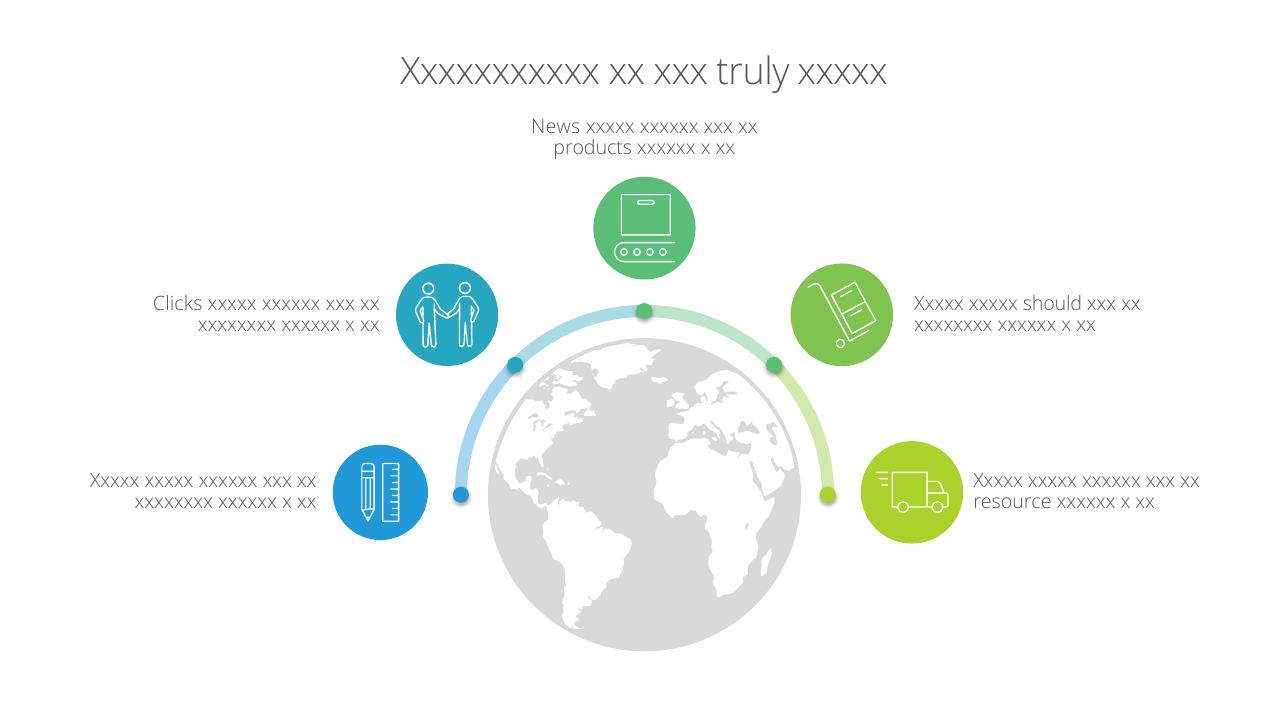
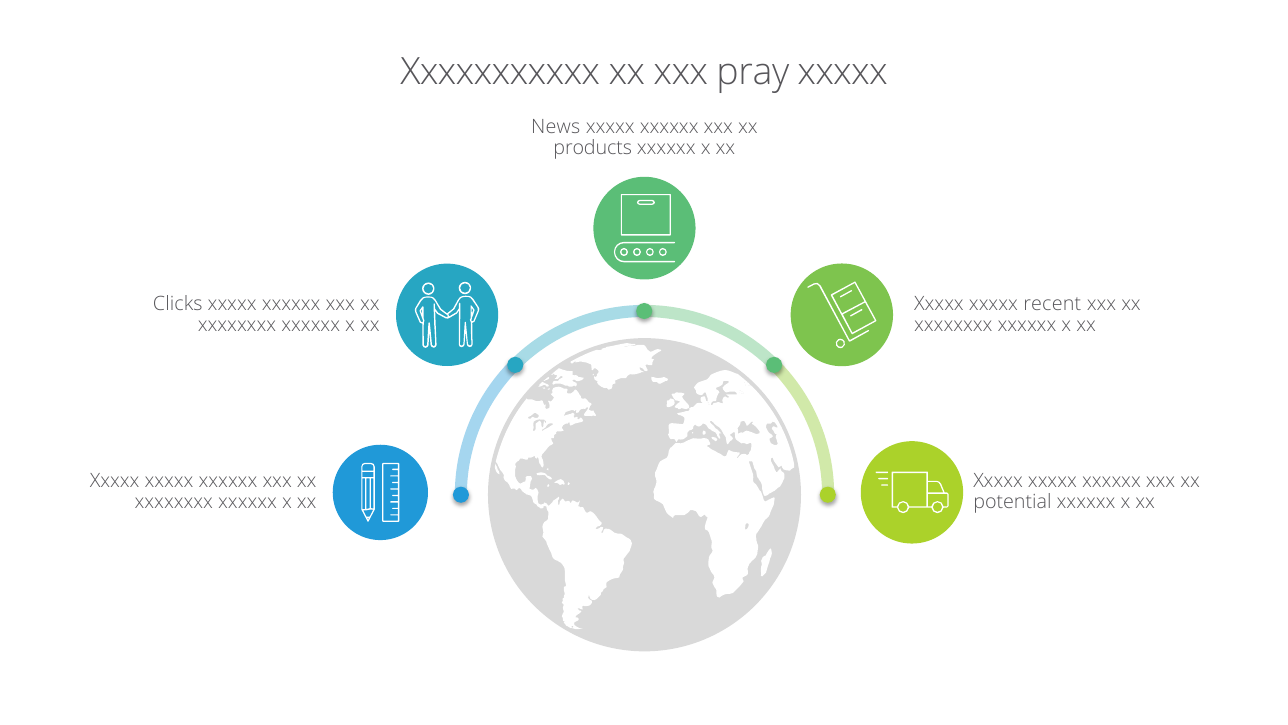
truly: truly -> pray
should: should -> recent
resource: resource -> potential
